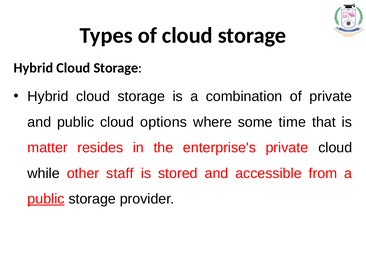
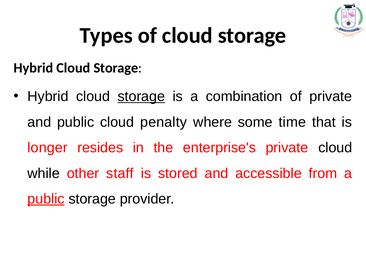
storage at (141, 96) underline: none -> present
options: options -> penalty
matter: matter -> longer
